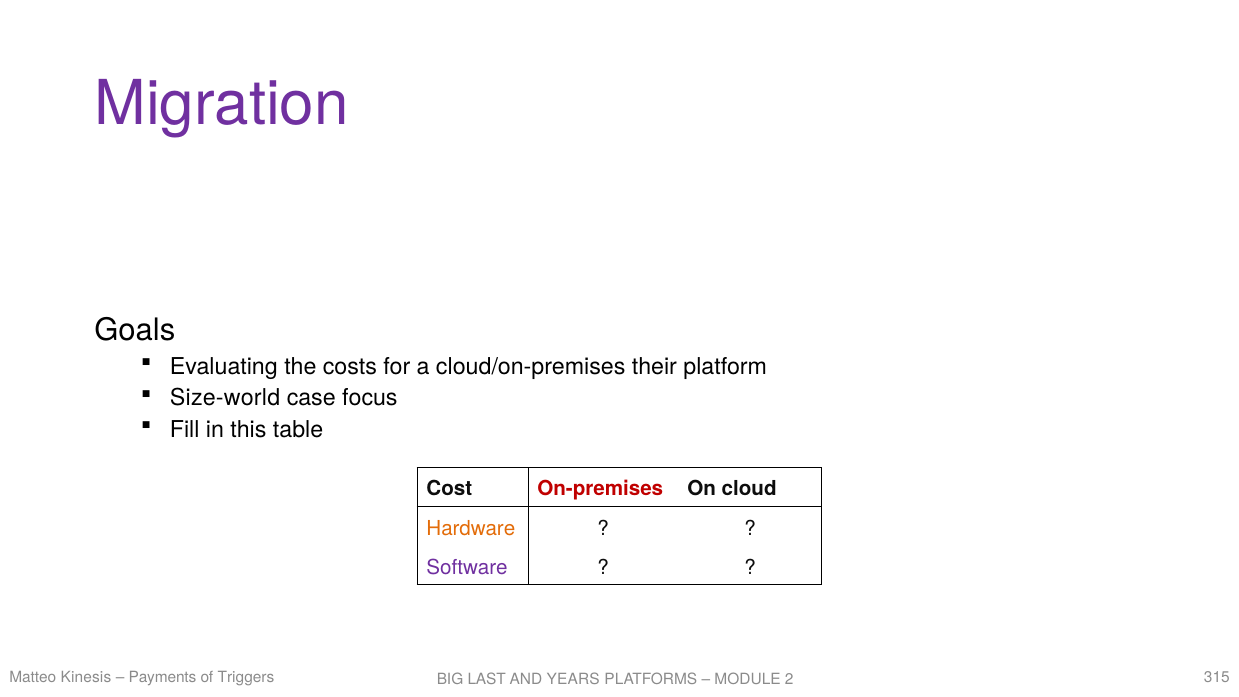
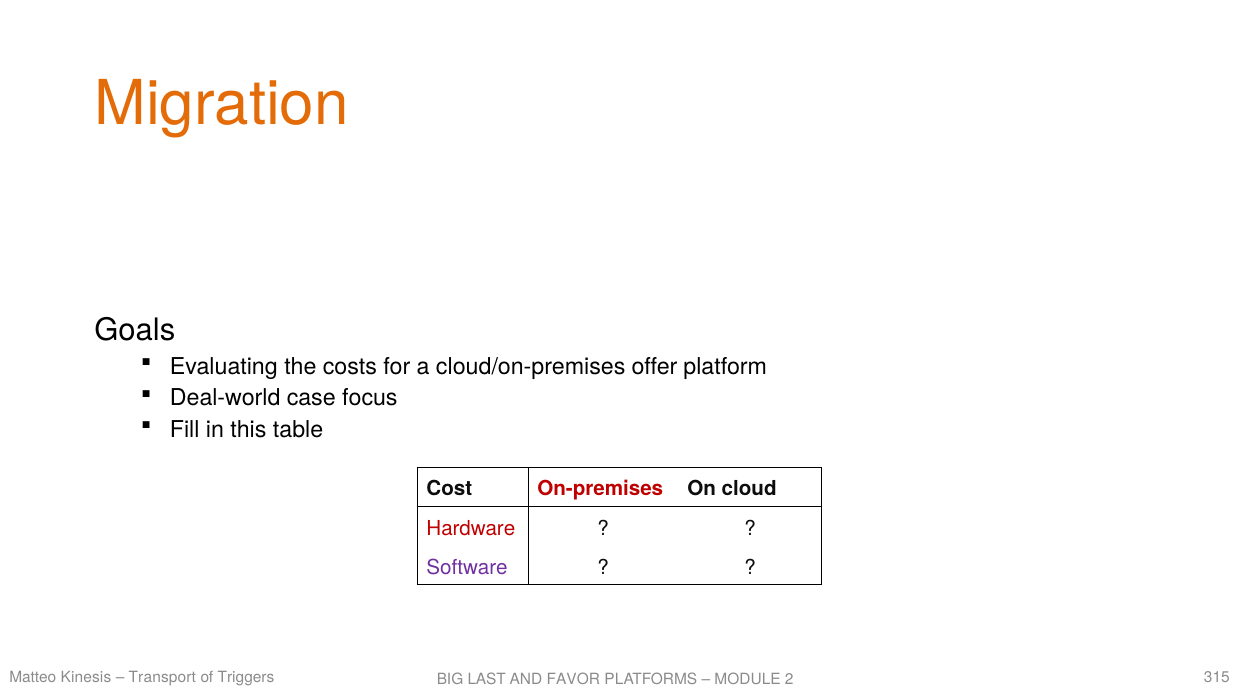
Migration colour: purple -> orange
their: their -> offer
Size-world: Size-world -> Deal-world
Hardware colour: orange -> red
Payments: Payments -> Transport
YEARS: YEARS -> FAVOR
